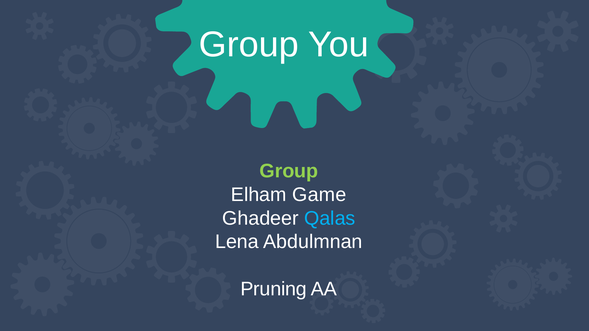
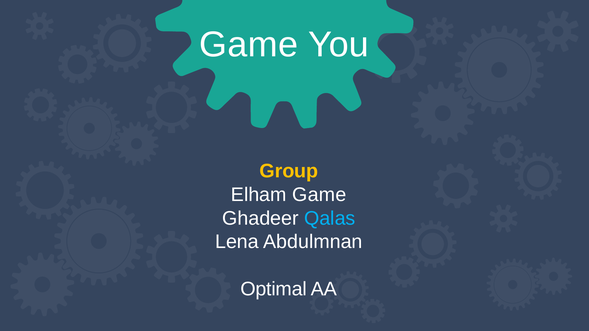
Group at (249, 45): Group -> Game
Group at (289, 171) colour: light green -> yellow
Pruning: Pruning -> Optimal
